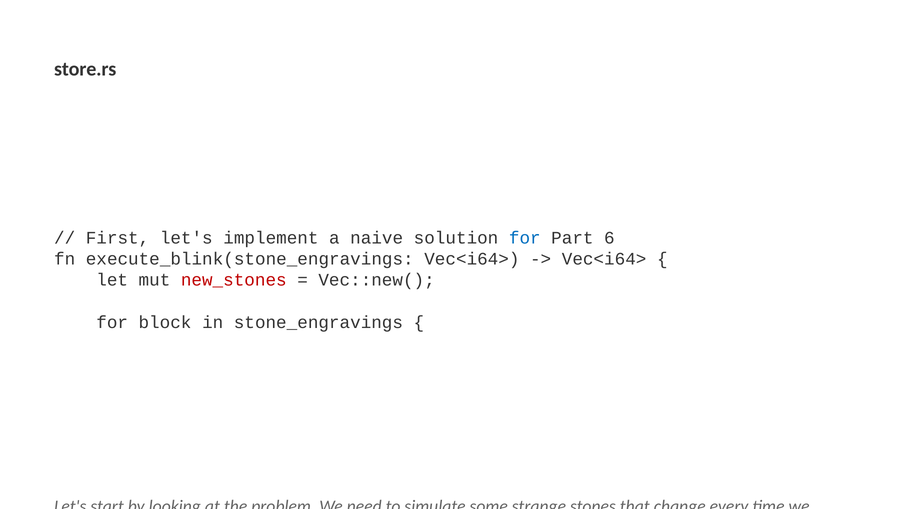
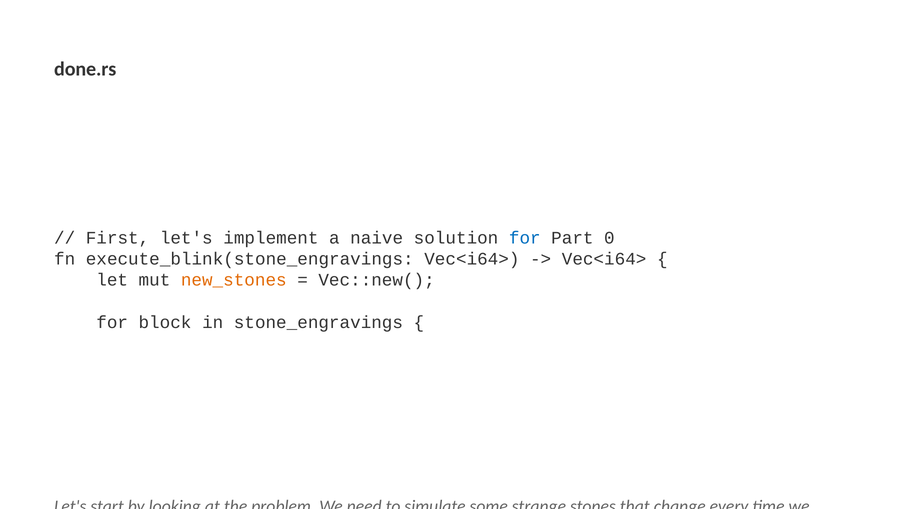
store.rs: store.rs -> done.rs
6: 6 -> 0
new_stones colour: red -> orange
